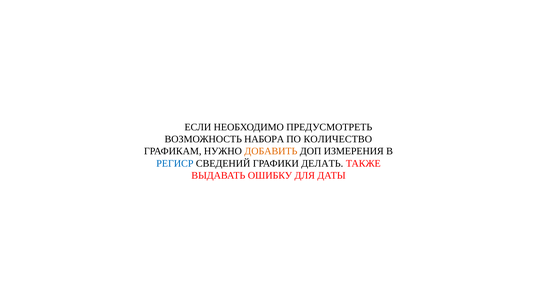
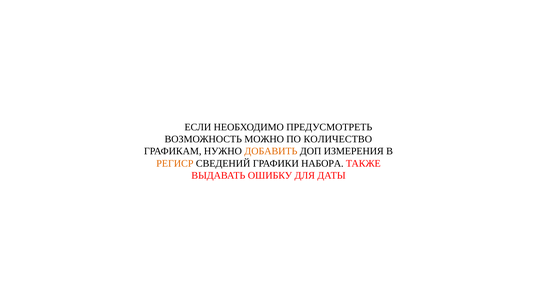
НАБОРА: НАБОРА -> МОЖНО
РЕГИСР colour: blue -> orange
ДЕЛАТЬ: ДЕЛАТЬ -> НАБОРА
